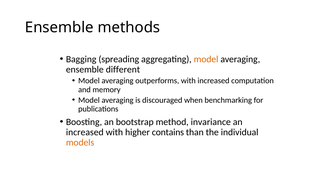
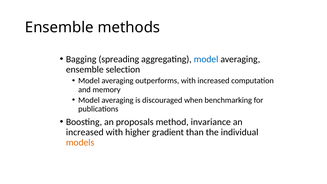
model at (206, 59) colour: orange -> blue
different: different -> selection
bootstrap: bootstrap -> proposals
contains: contains -> gradient
